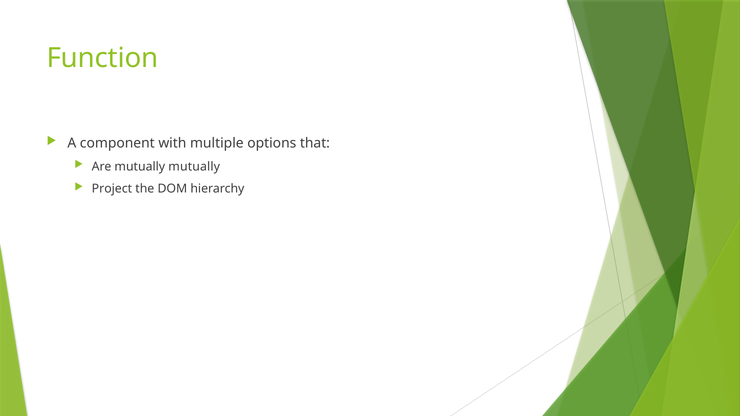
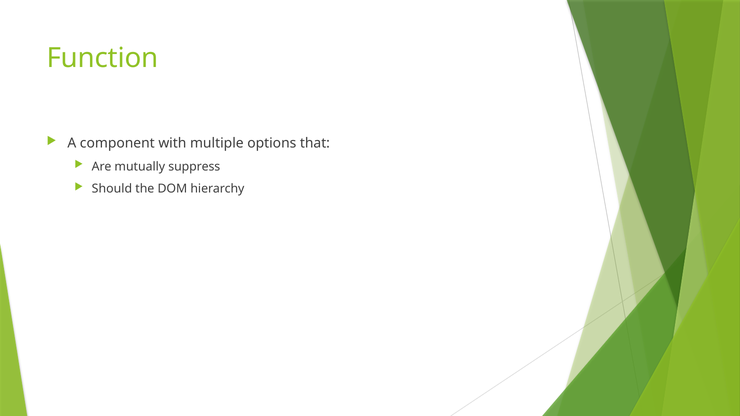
mutually mutually: mutually -> suppress
Project: Project -> Should
